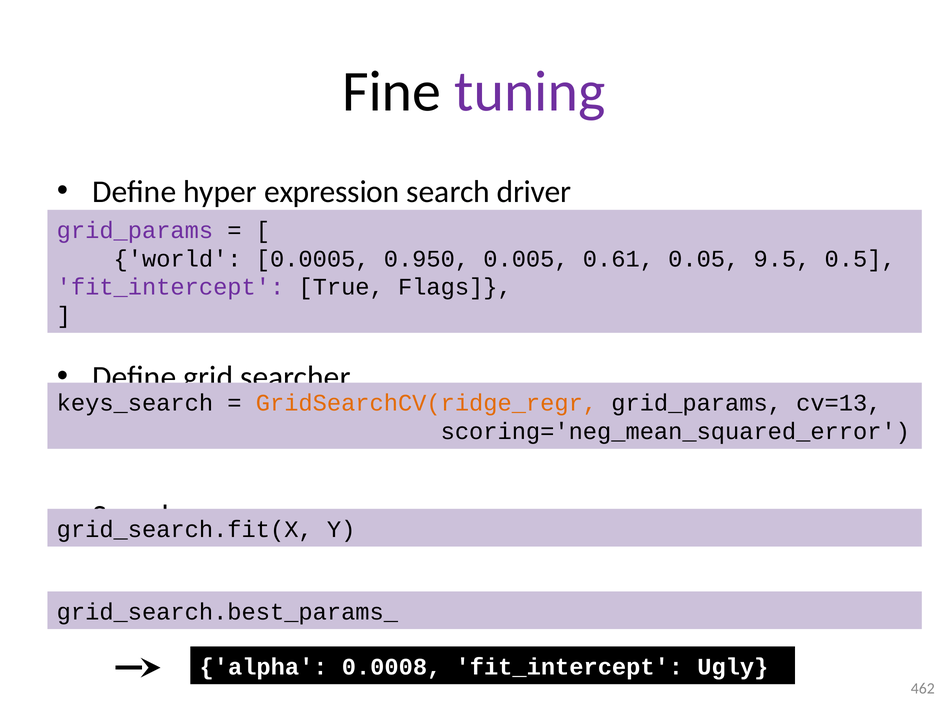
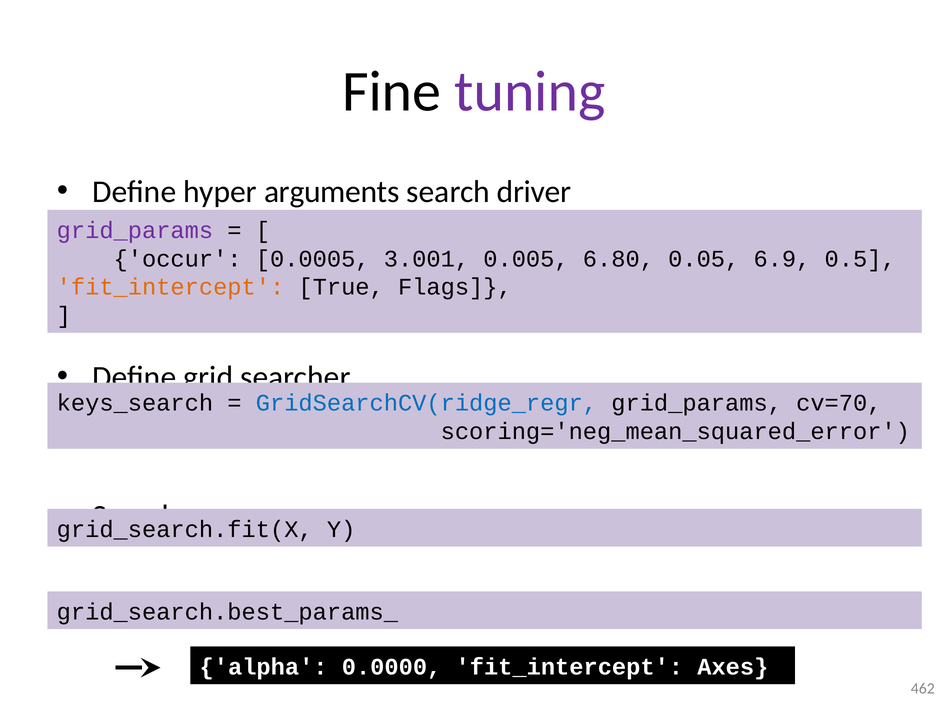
expression: expression -> arguments
world: world -> occur
0.950: 0.950 -> 3.001
0.61: 0.61 -> 6.80
9.5: 9.5 -> 6.9
fit_intercept at (170, 287) colour: purple -> orange
GridSearchCV(ridge_regr colour: orange -> blue
cv=13: cv=13 -> cv=70
0.0008: 0.0008 -> 0.0000
Ugly: Ugly -> Axes
